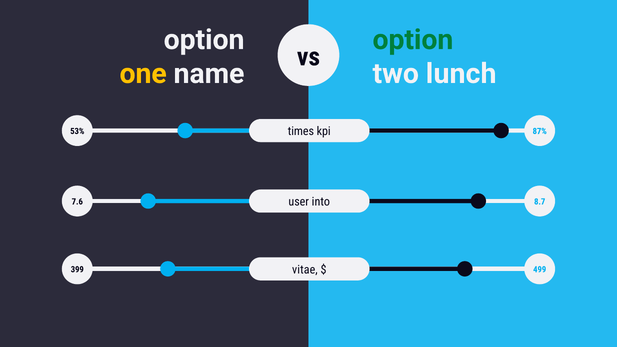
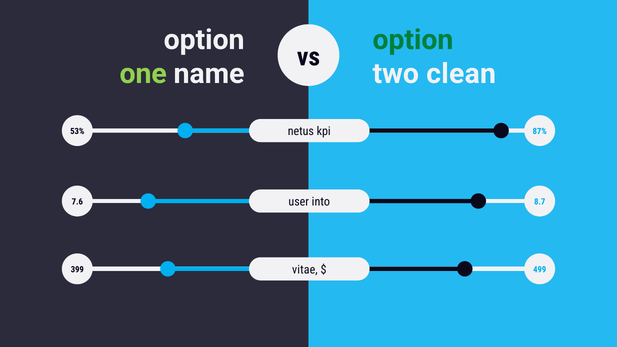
one colour: yellow -> light green
lunch: lunch -> clean
times: times -> netus
